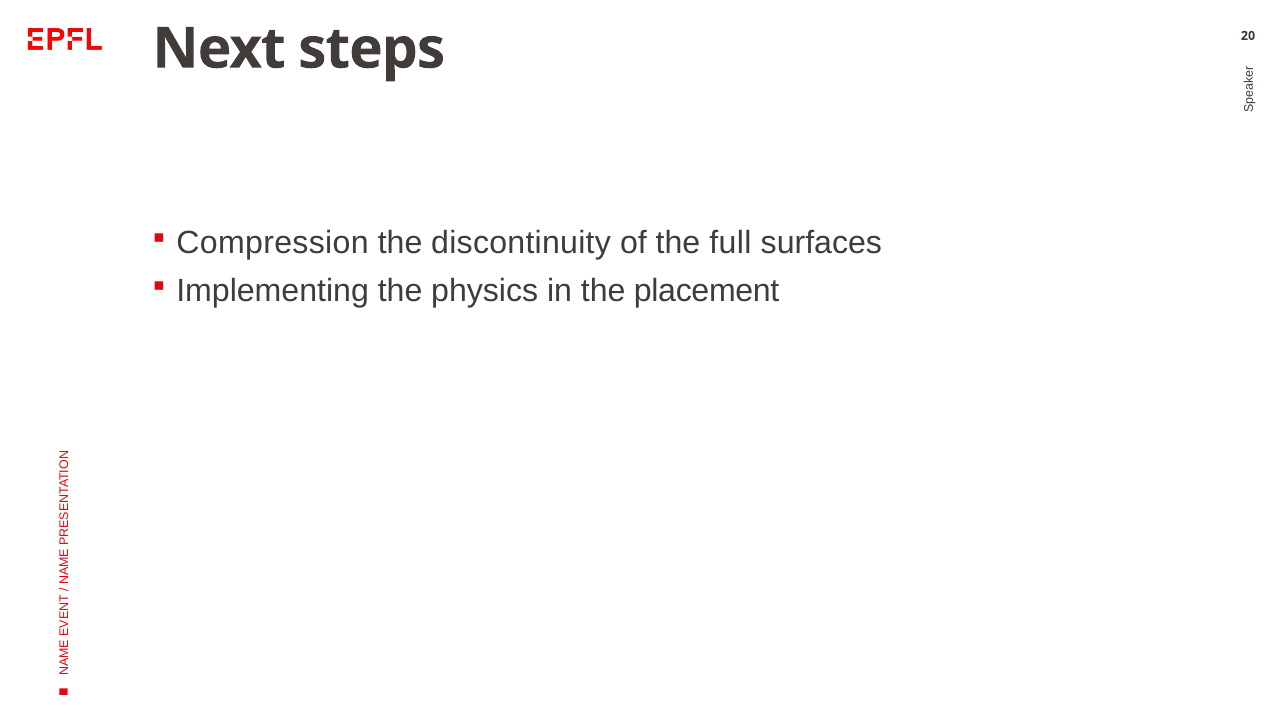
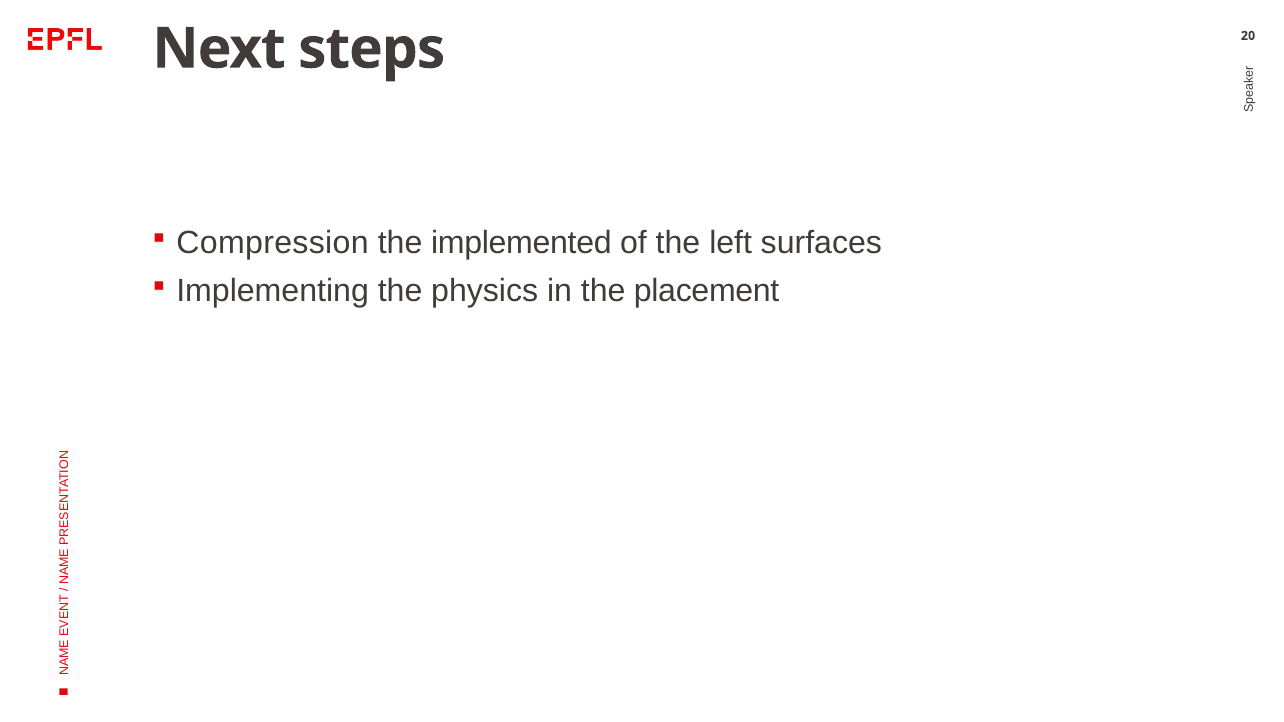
discontinuity: discontinuity -> implemented
full: full -> left
